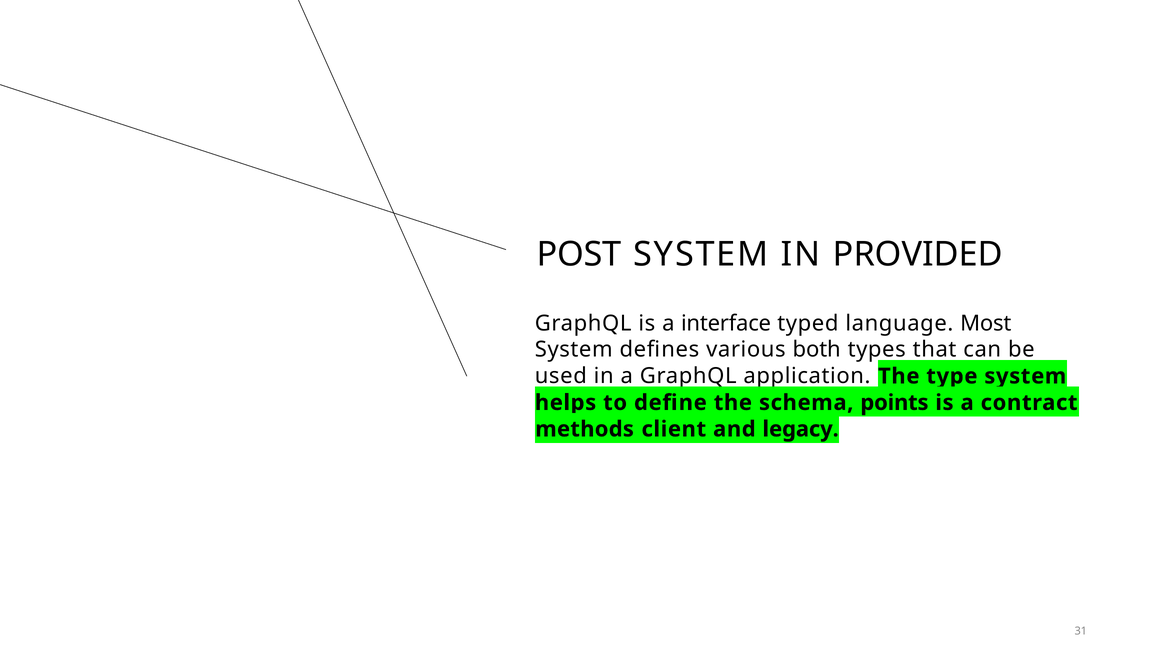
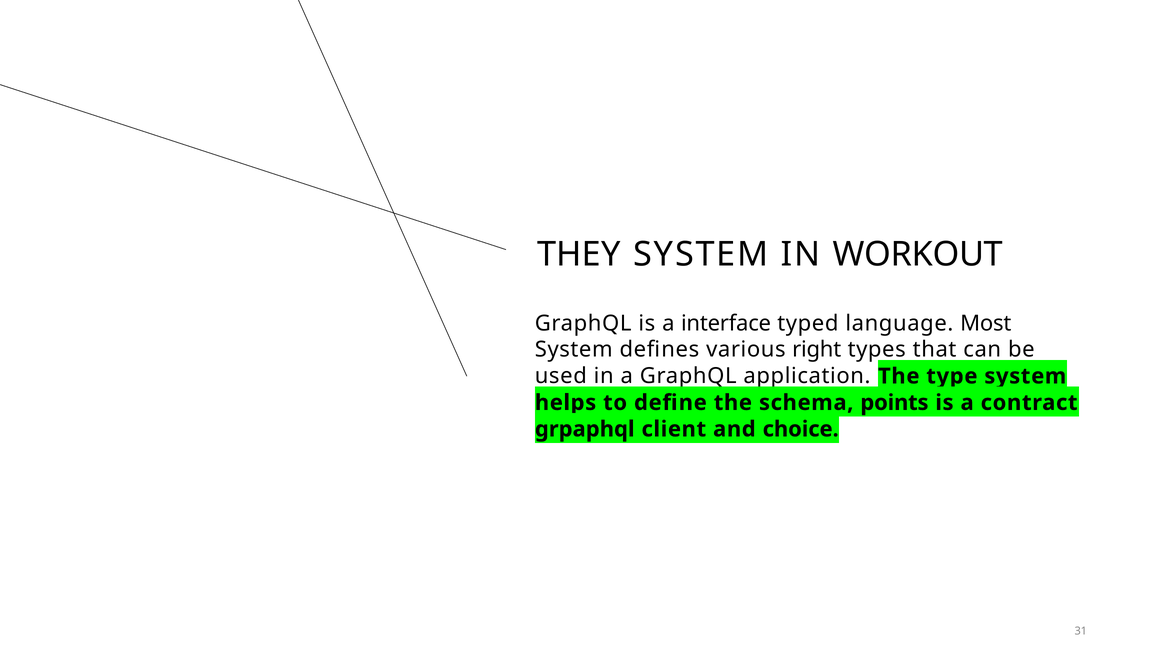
POST: POST -> THEY
PROVIDED: PROVIDED -> WORKOUT
both: both -> right
methods: methods -> grpaphql
legacy: legacy -> choice
